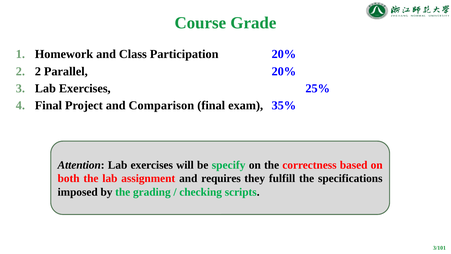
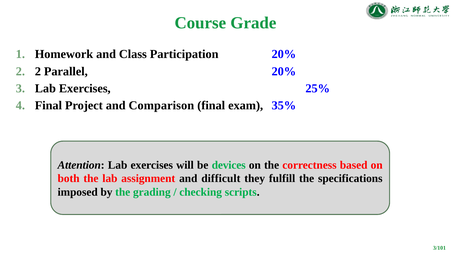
specify: specify -> devices
requires: requires -> difficult
